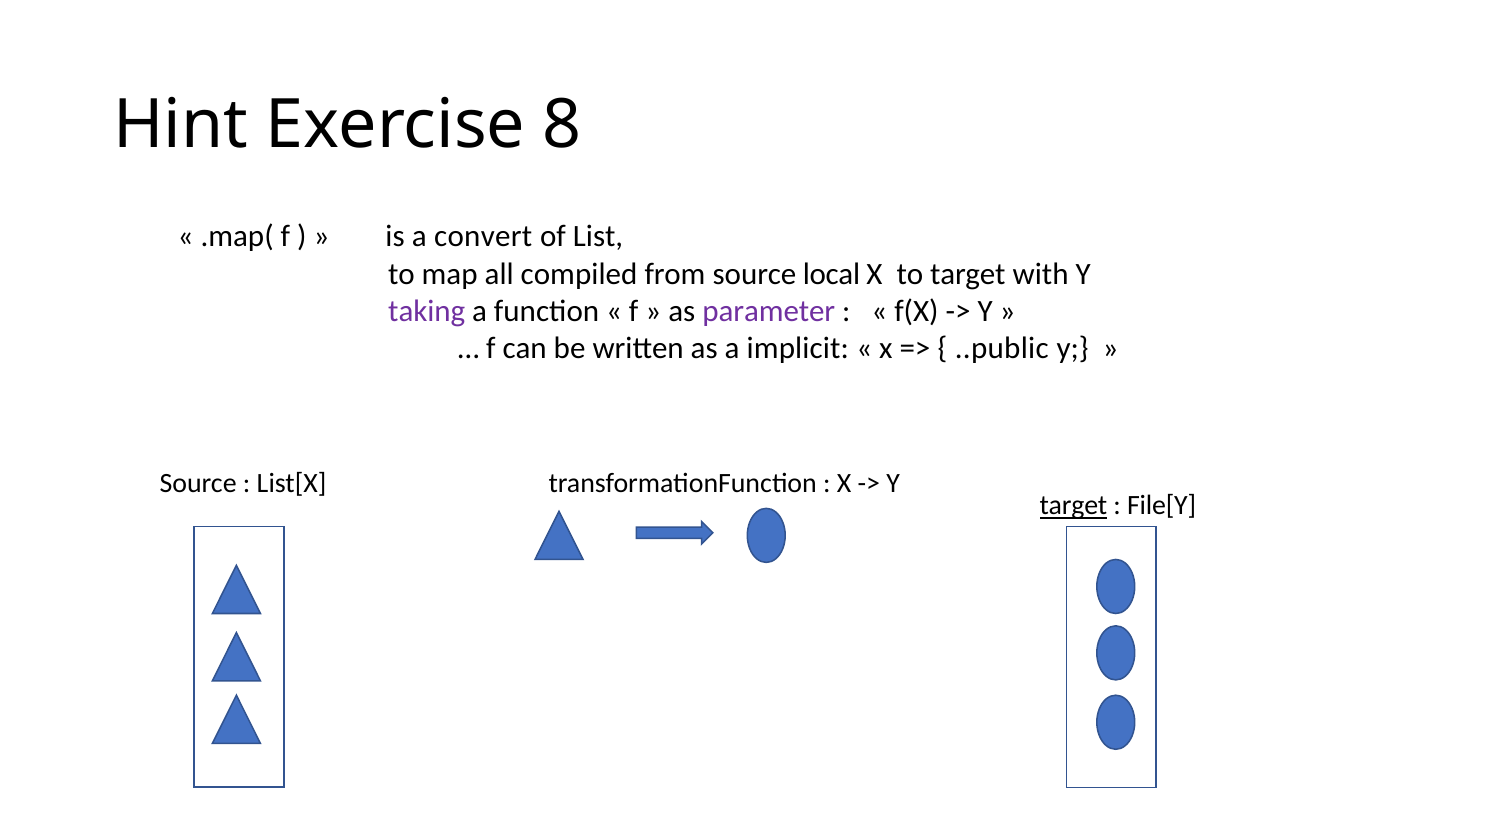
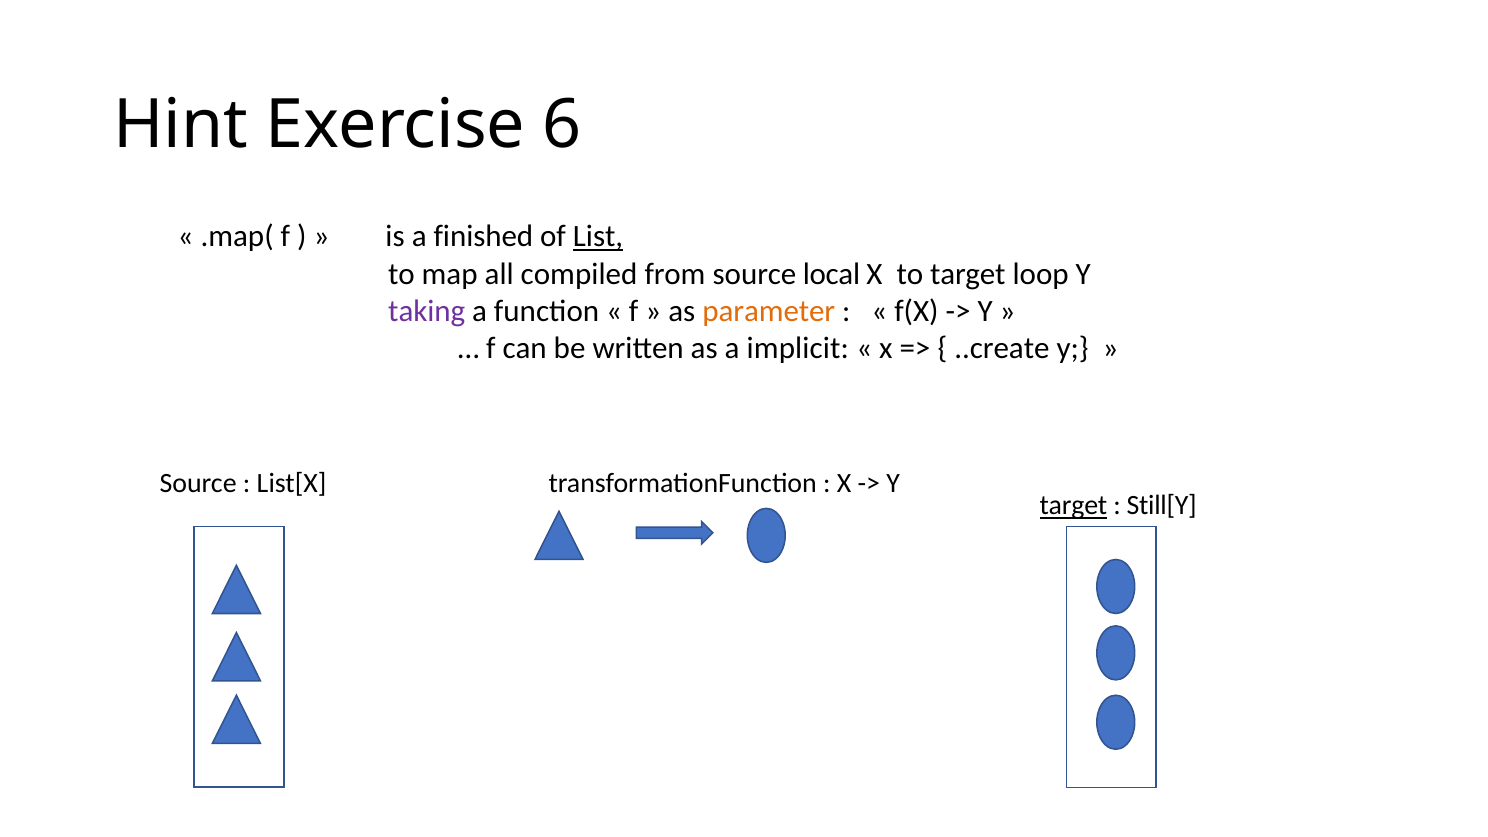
8: 8 -> 6
convert: convert -> finished
List underline: none -> present
with: with -> loop
parameter colour: purple -> orange
..public: ..public -> ..create
File[Y: File[Y -> Still[Y
